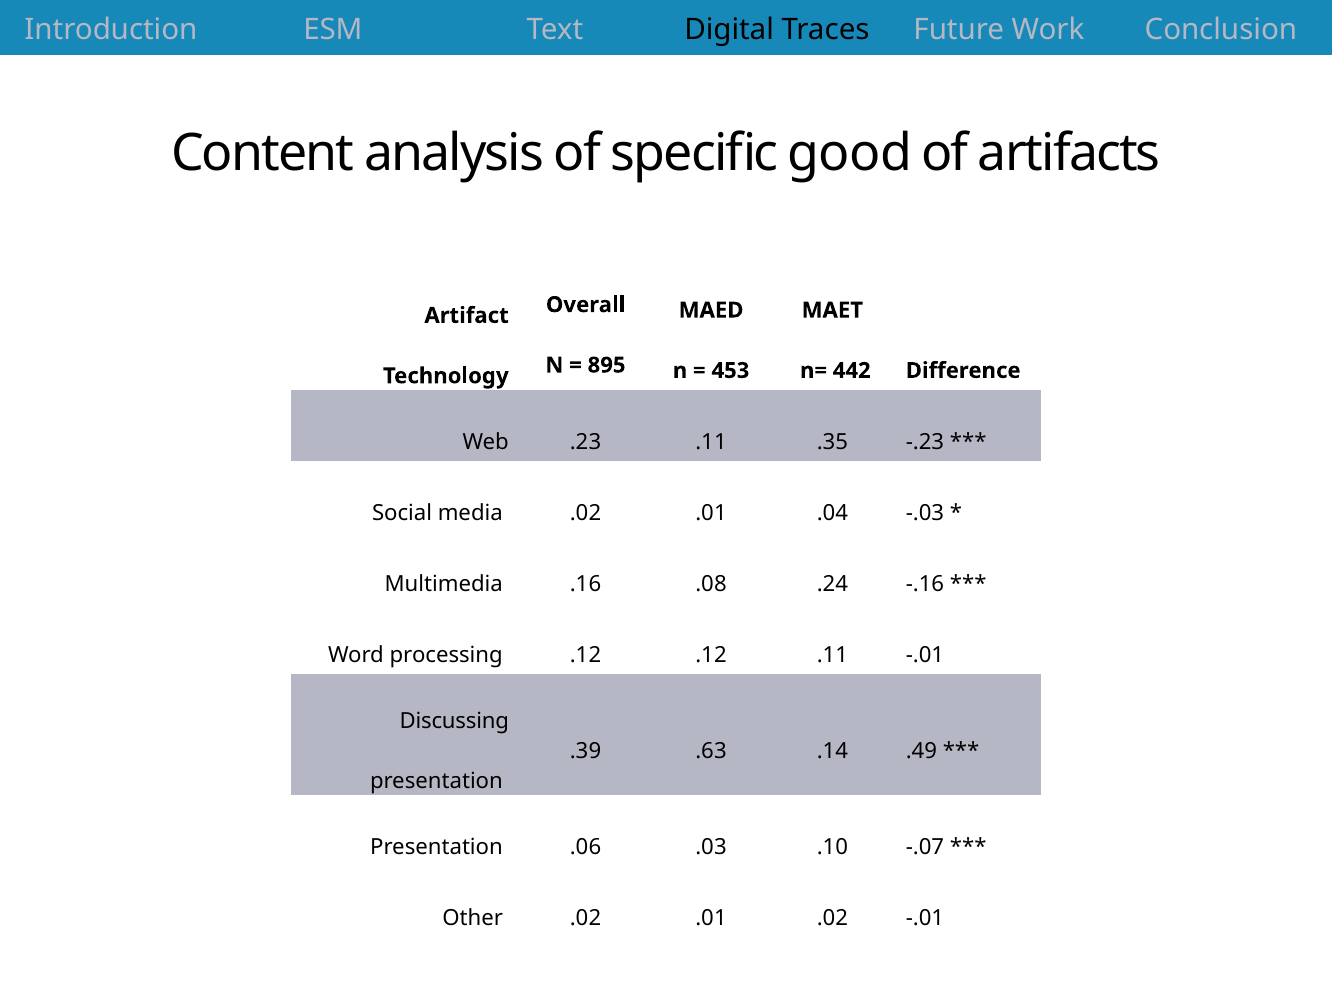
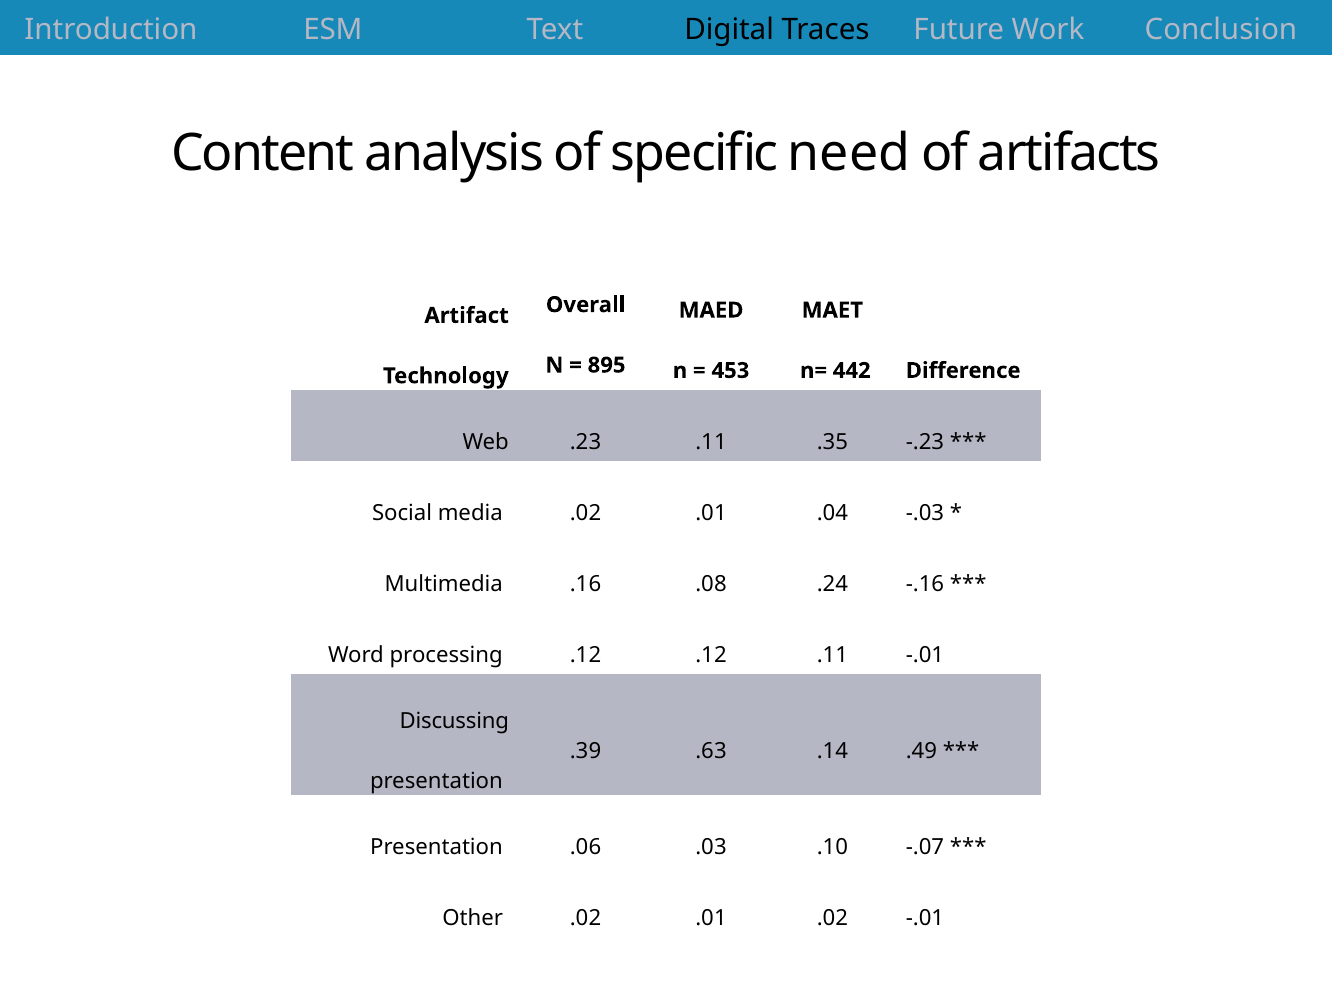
good: good -> need
